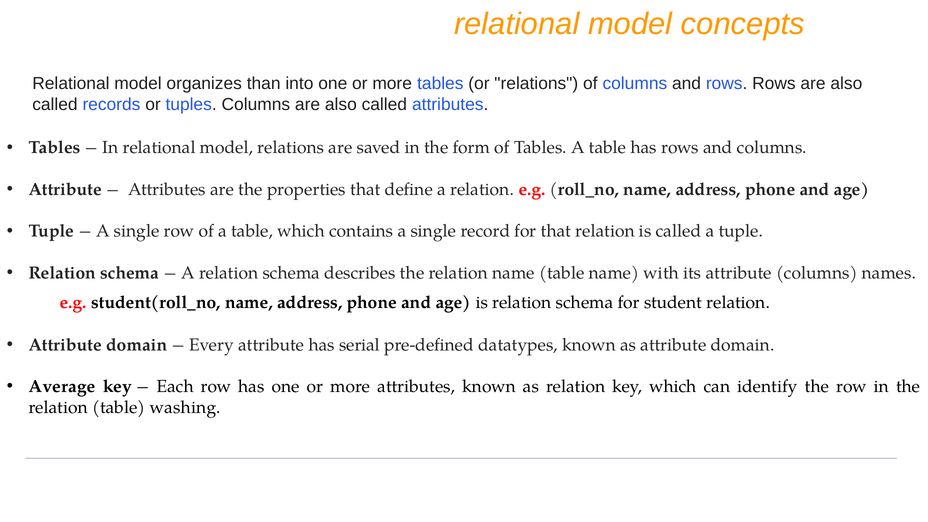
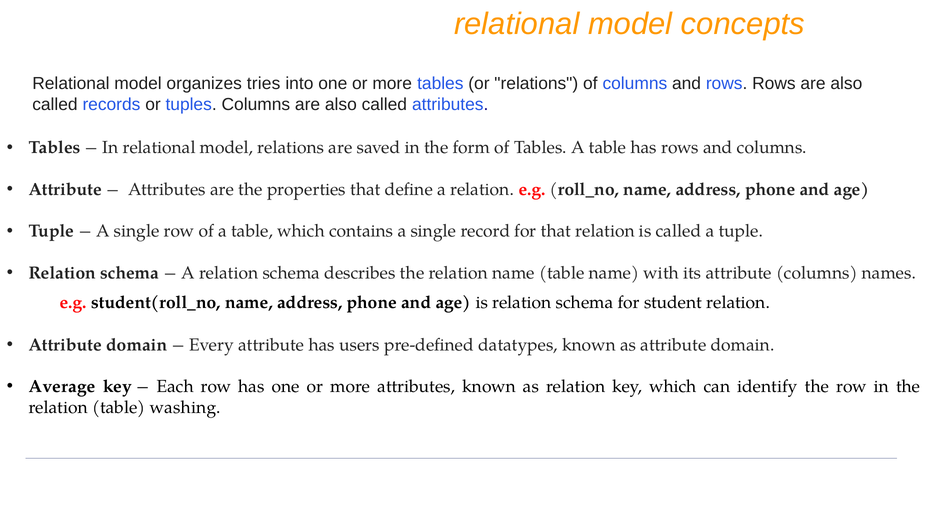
than: than -> tries
serial: serial -> users
